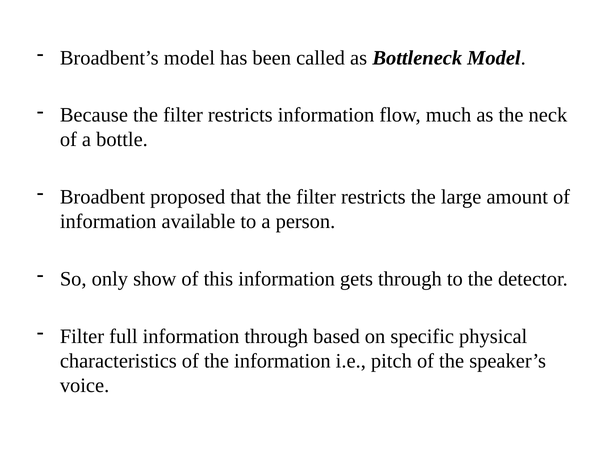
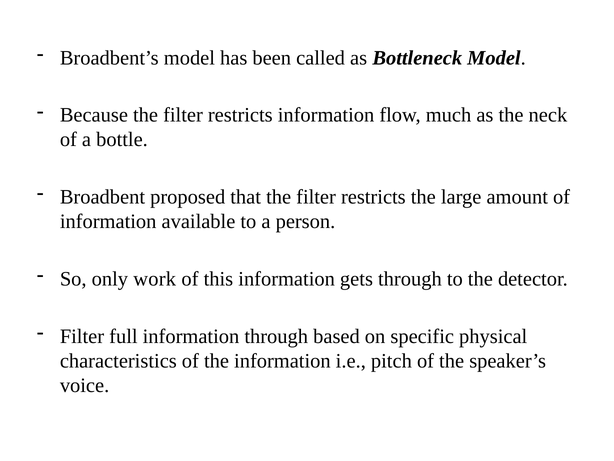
show: show -> work
